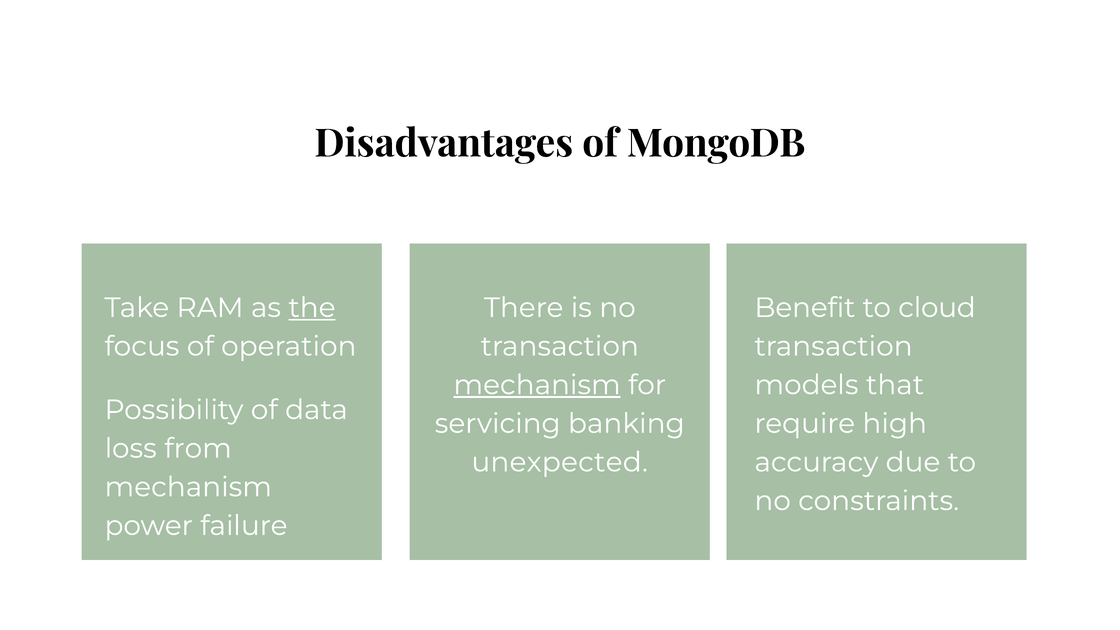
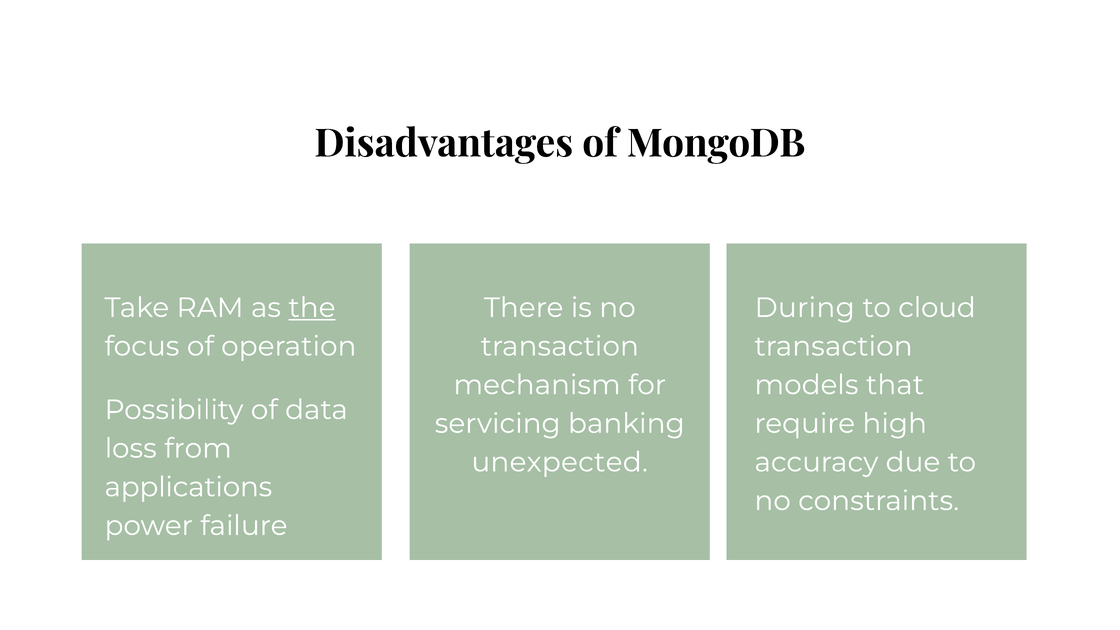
Benefit: Benefit -> During
mechanism at (537, 385) underline: present -> none
mechanism at (188, 487): mechanism -> applications
